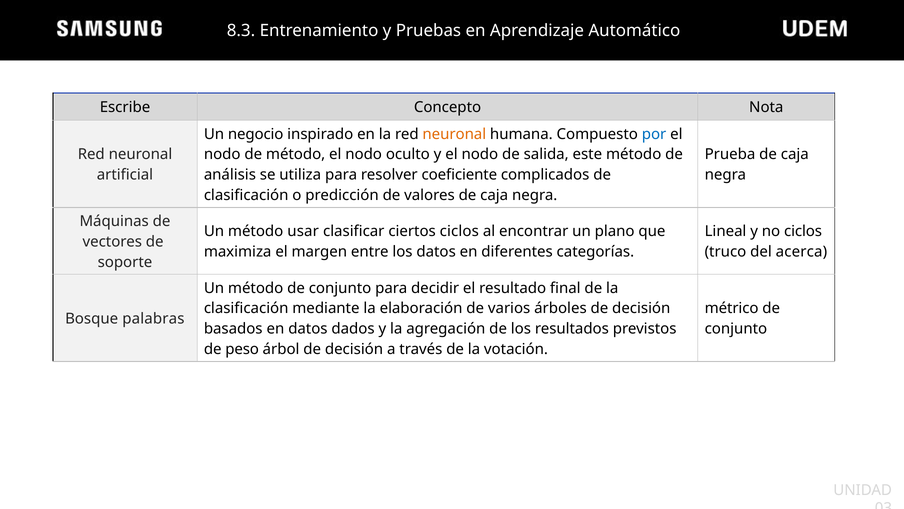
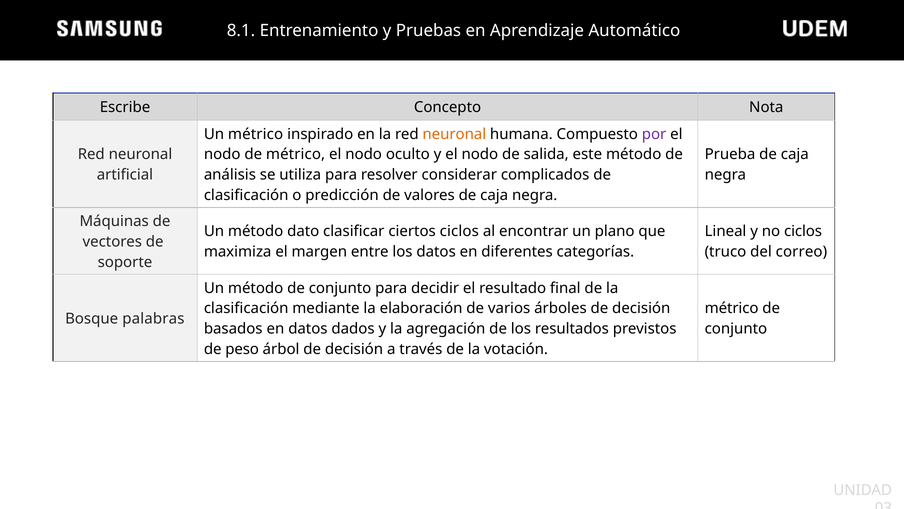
8.3: 8.3 -> 8.1
Un negocio: negocio -> métrico
por colour: blue -> purple
de método: método -> métrico
coeficiente: coeficiente -> considerar
usar: usar -> dato
acerca: acerca -> correo
